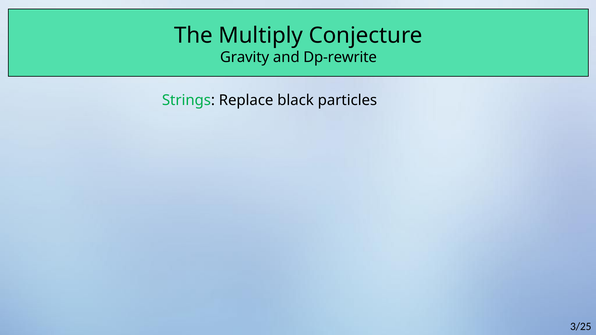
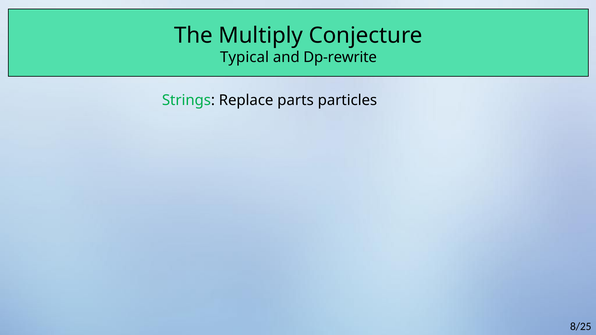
Gravity: Gravity -> Typical
black: black -> parts
3/25: 3/25 -> 8/25
